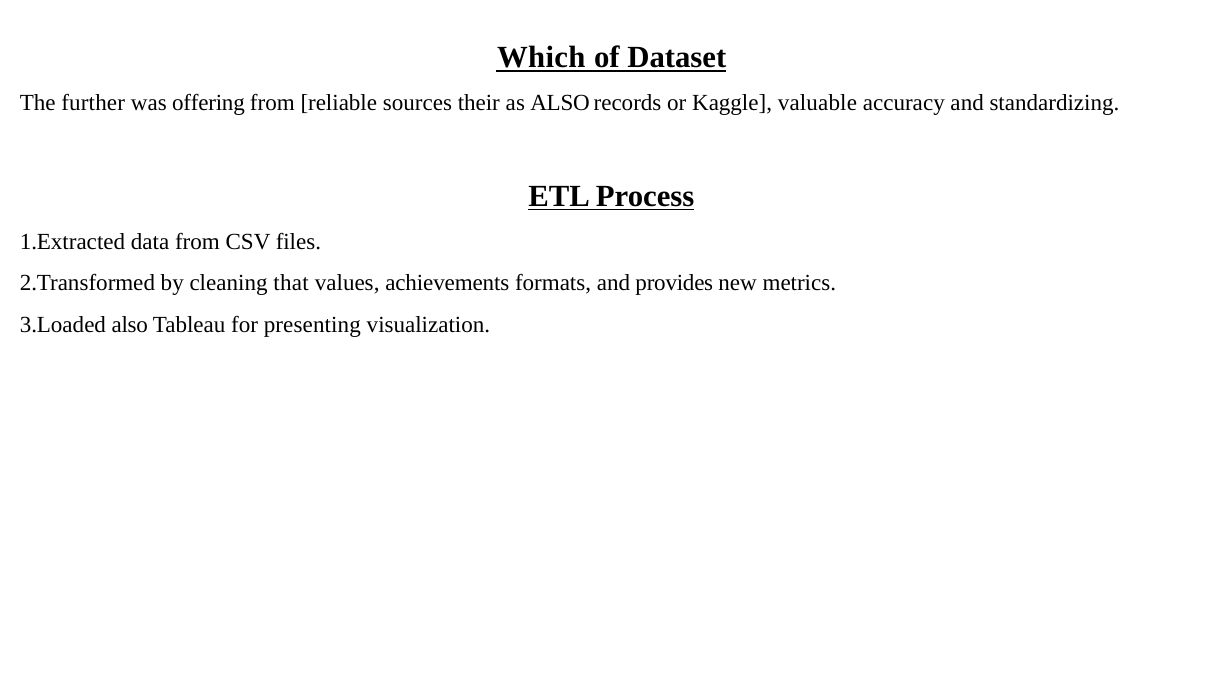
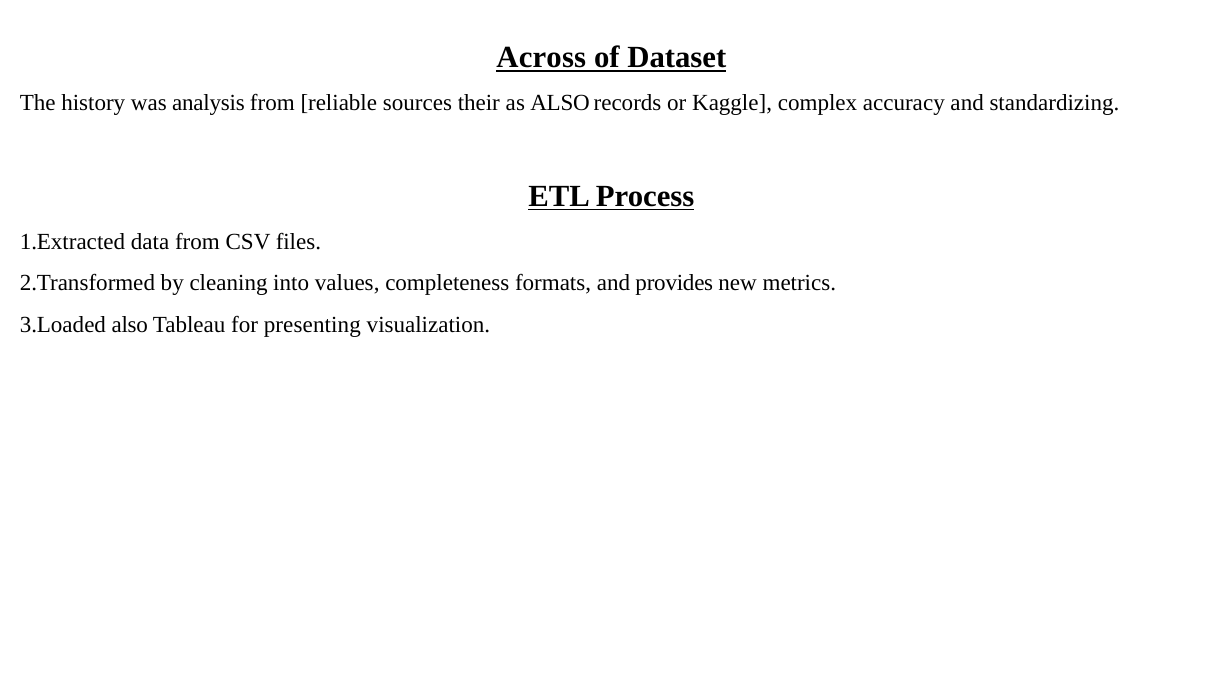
Which: Which -> Across
further: further -> history
offering: offering -> analysis
valuable: valuable -> complex
that: that -> into
achievements: achievements -> completeness
